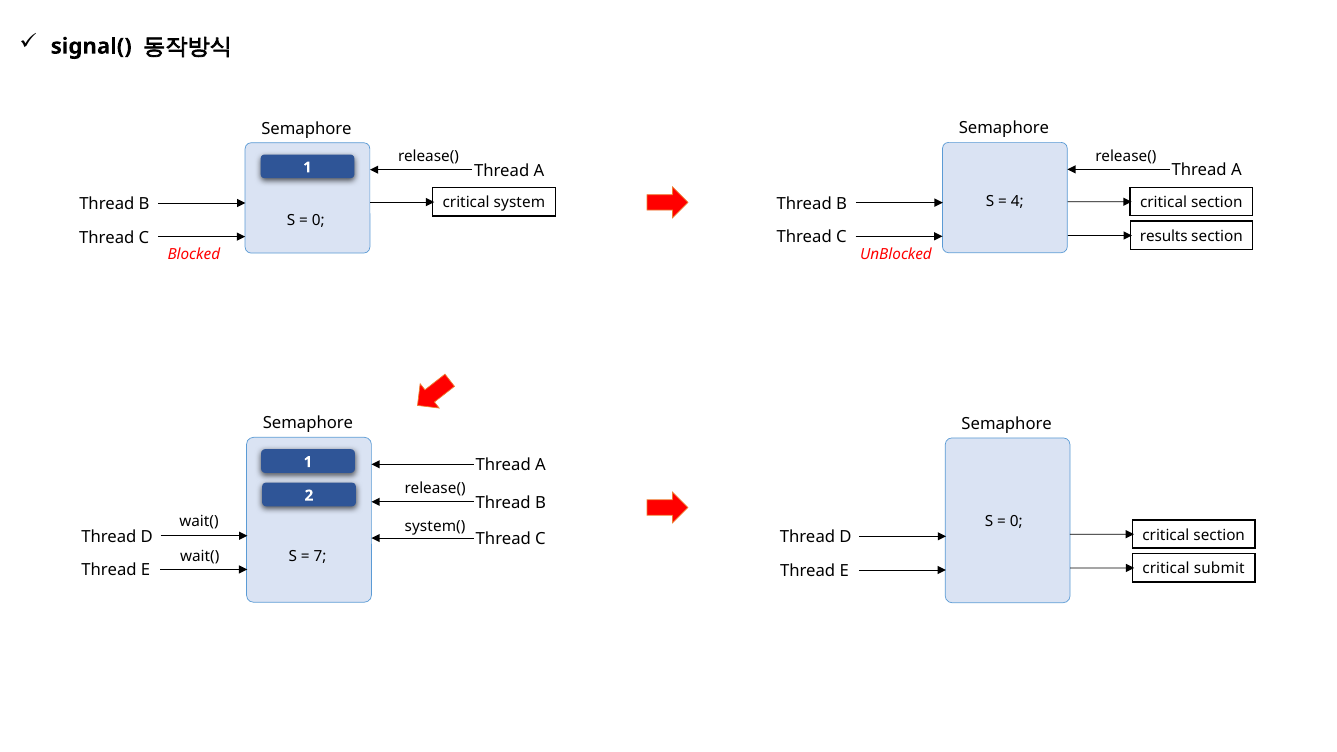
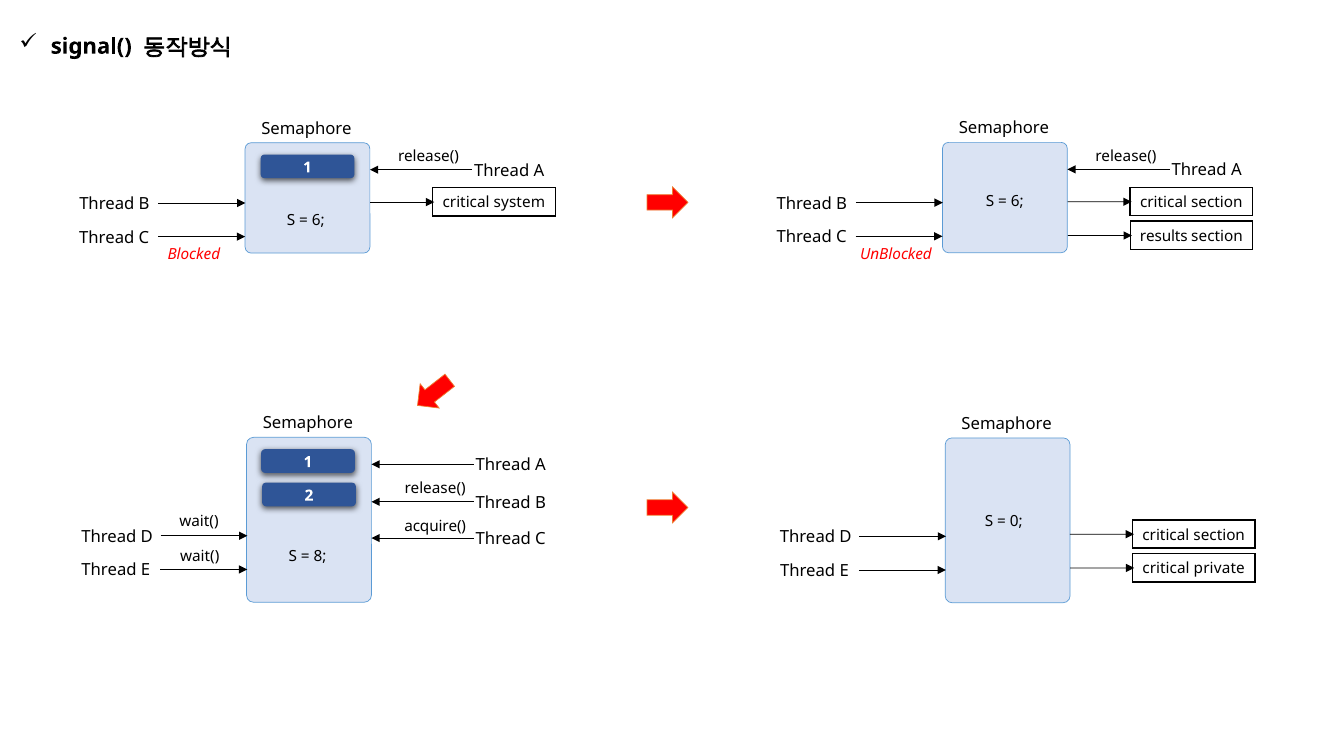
4 at (1017, 201): 4 -> 6
0 at (318, 220): 0 -> 6
system(: system( -> acquire(
7: 7 -> 8
submit: submit -> private
